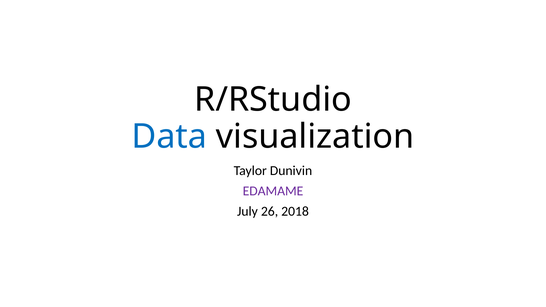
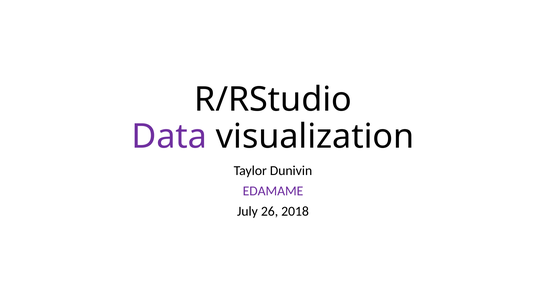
Data colour: blue -> purple
